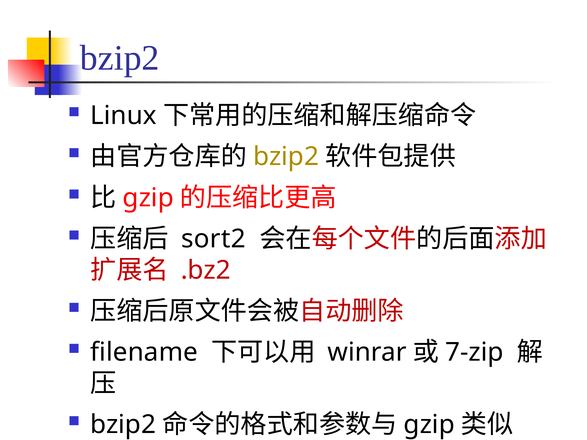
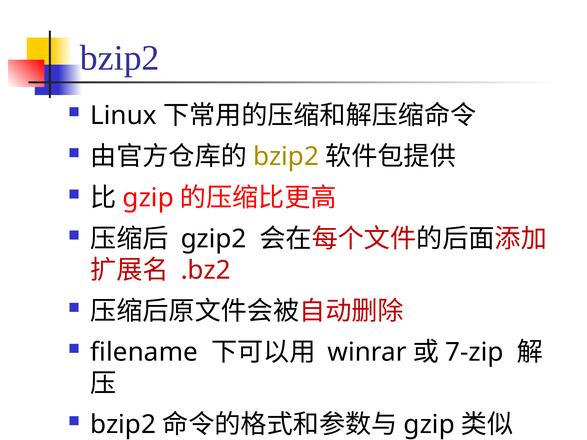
sort2: sort2 -> gzip2
